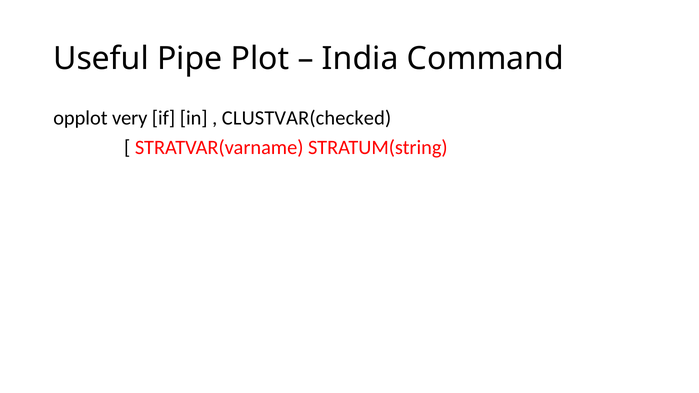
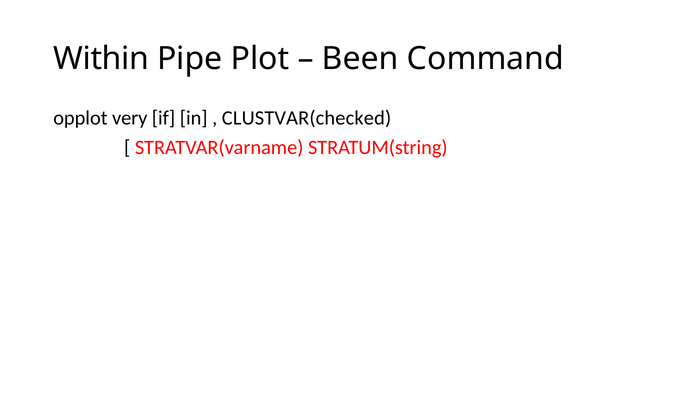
Useful: Useful -> Within
India: India -> Been
